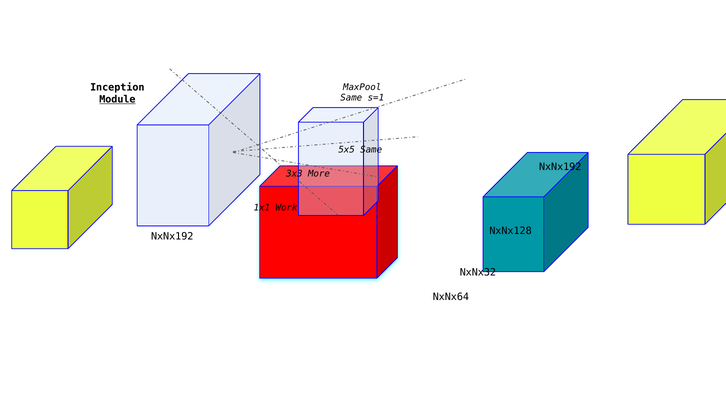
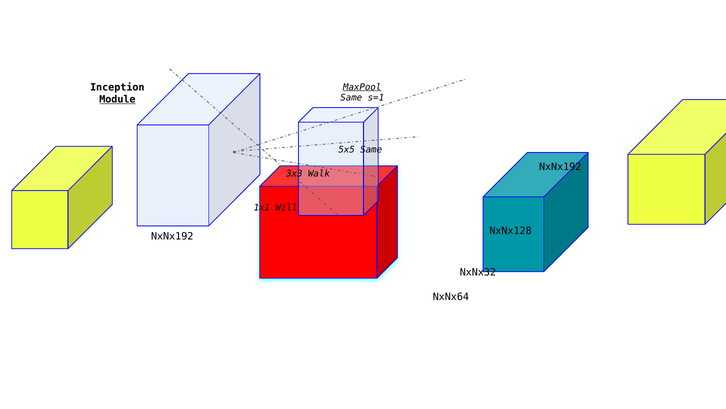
MaxPool underline: none -> present
More: More -> Walk
Work: Work -> Will
